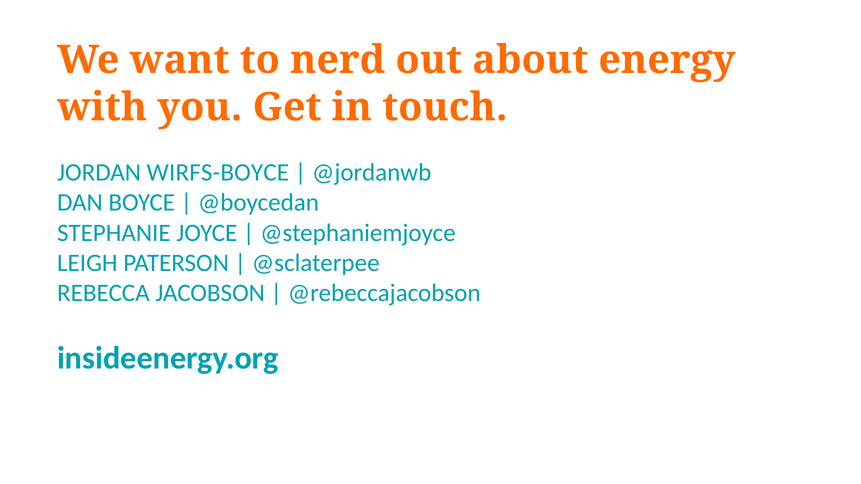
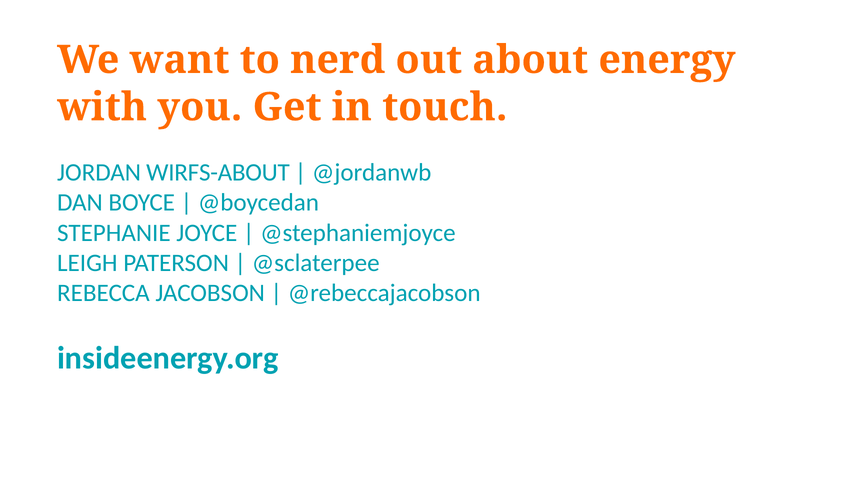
WIRFS-BOYCE: WIRFS-BOYCE -> WIRFS-ABOUT
